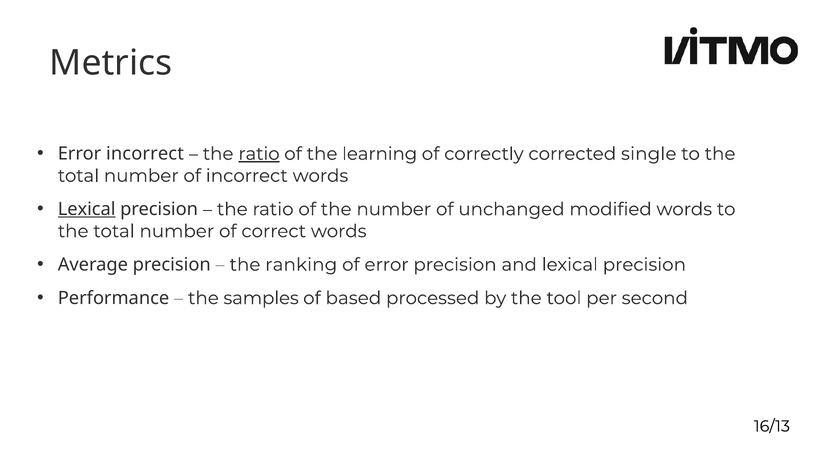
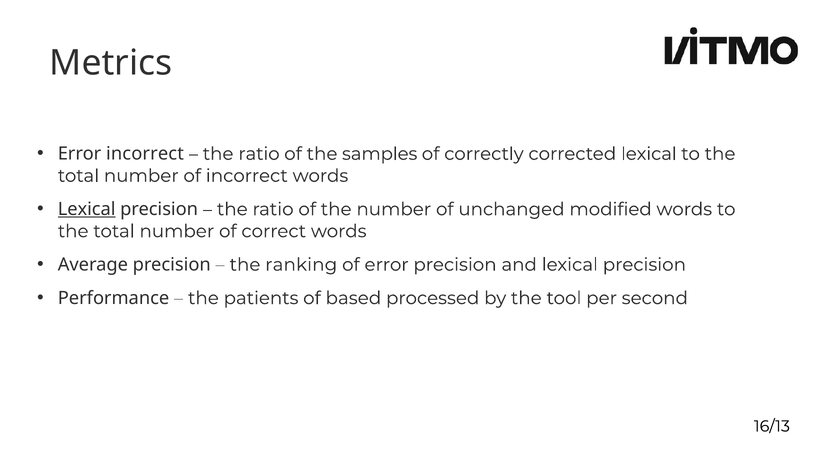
ratio at (259, 154) underline: present -> none
learning: learning -> samples
corrected single: single -> lexical
samples: samples -> patients
